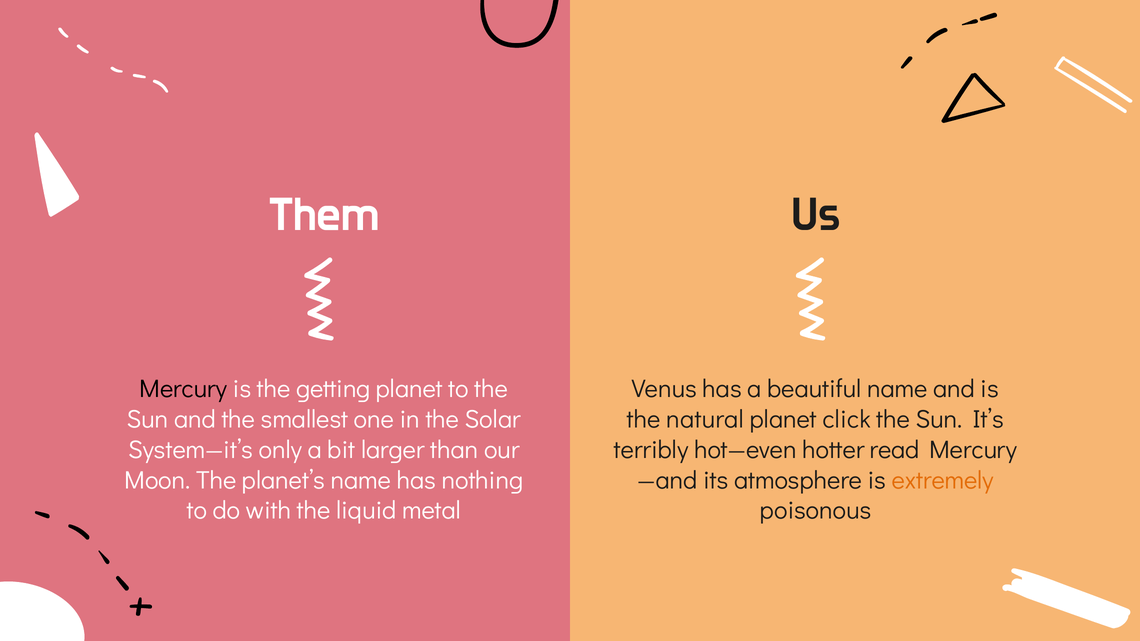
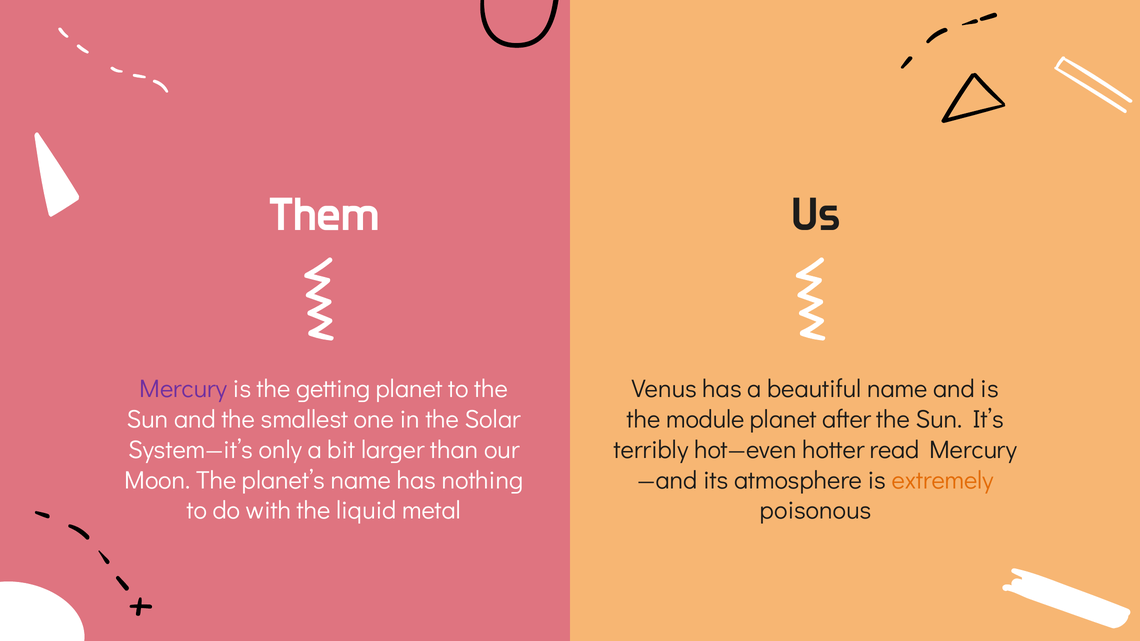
Mercury at (183, 389) colour: black -> purple
natural: natural -> module
click: click -> after
